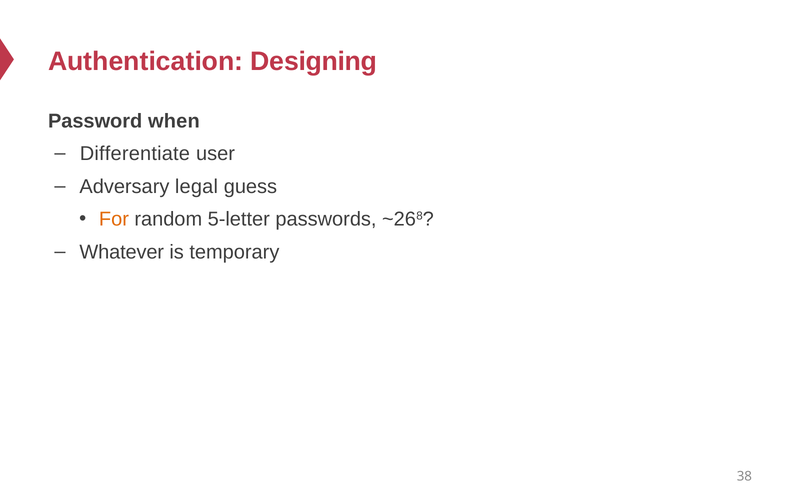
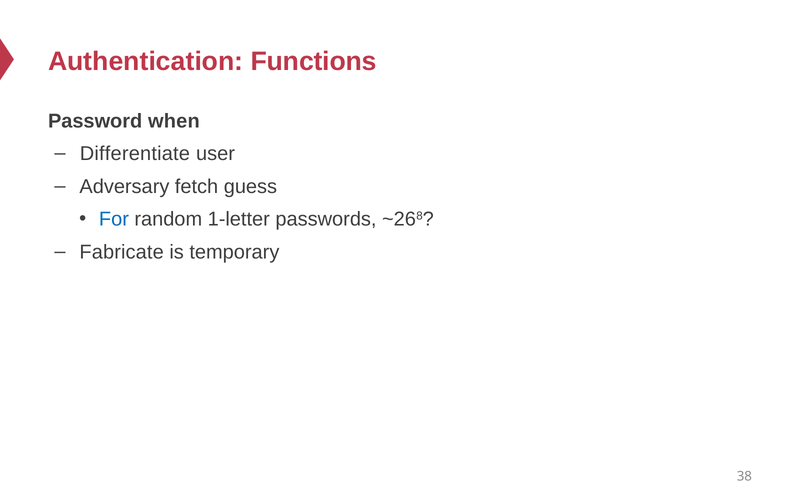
Designing: Designing -> Functions
legal: legal -> fetch
For colour: orange -> blue
5-letter: 5-letter -> 1-letter
Whatever: Whatever -> Fabricate
